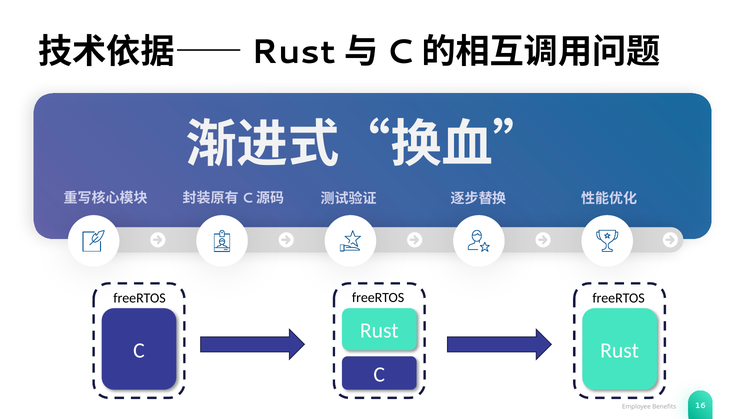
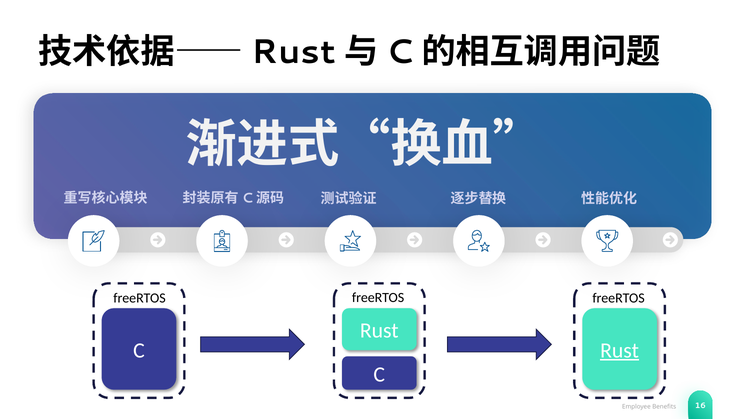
Rust at (620, 350) underline: none -> present
